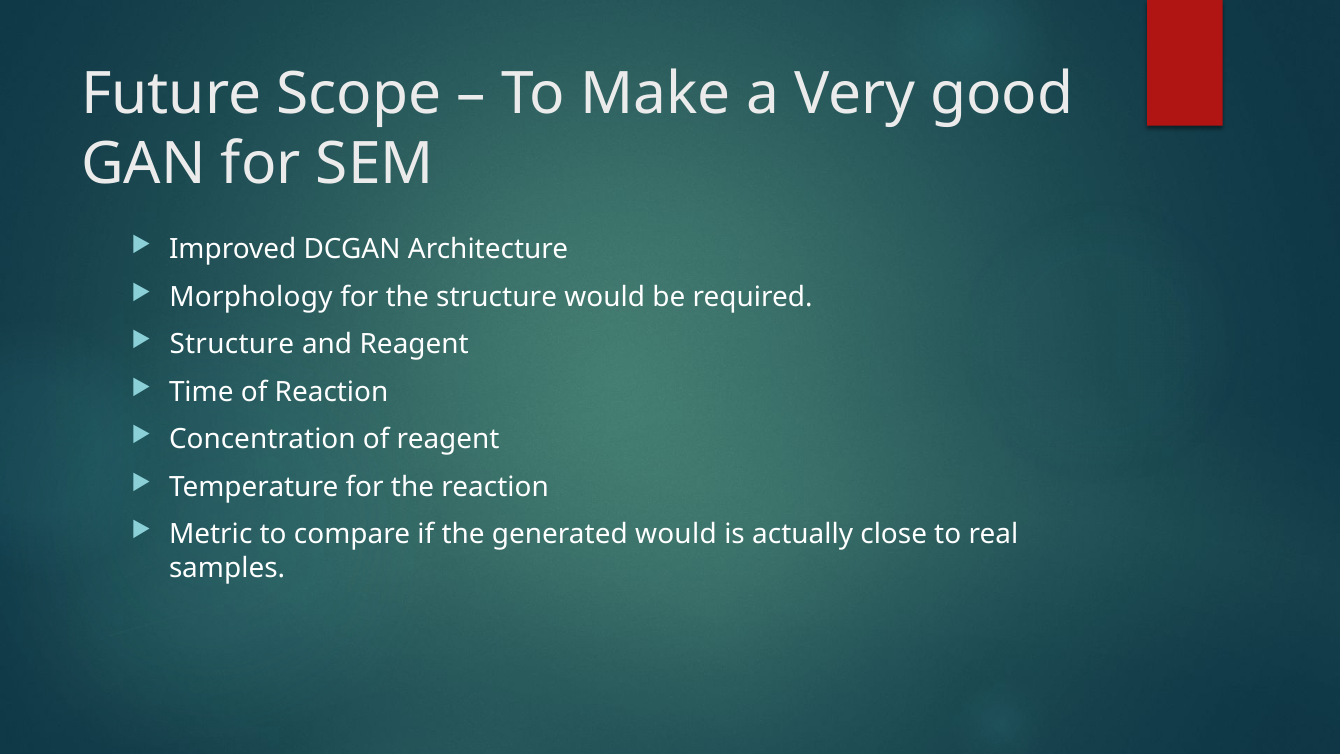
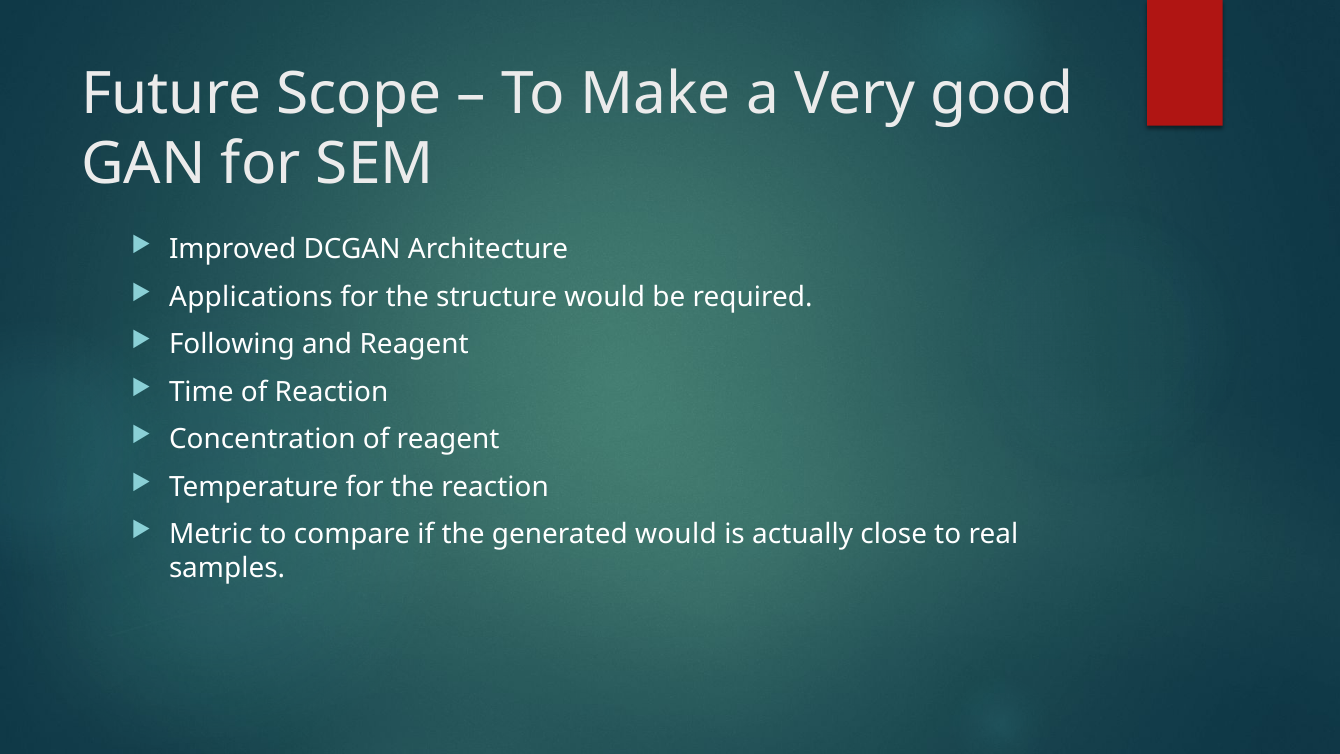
Morphology: Morphology -> Applications
Structure at (232, 344): Structure -> Following
